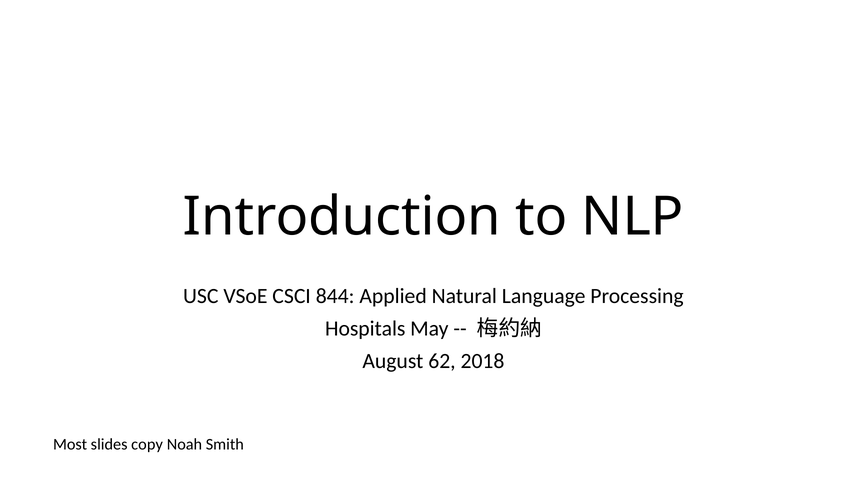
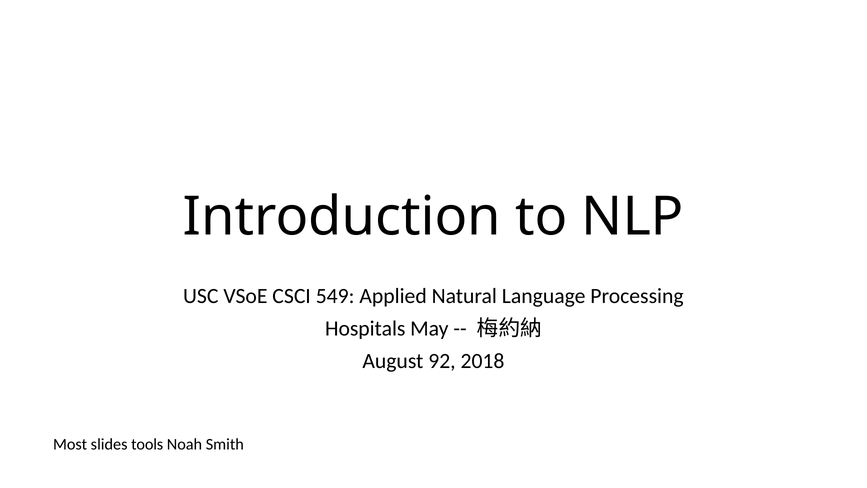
844: 844 -> 549
62: 62 -> 92
copy: copy -> tools
